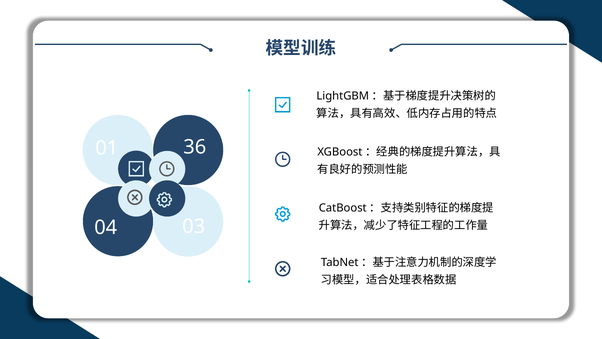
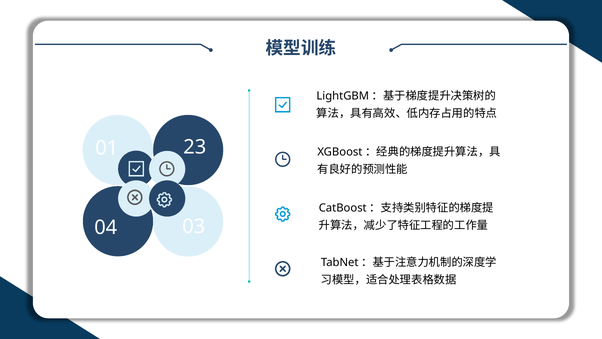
36: 36 -> 23
